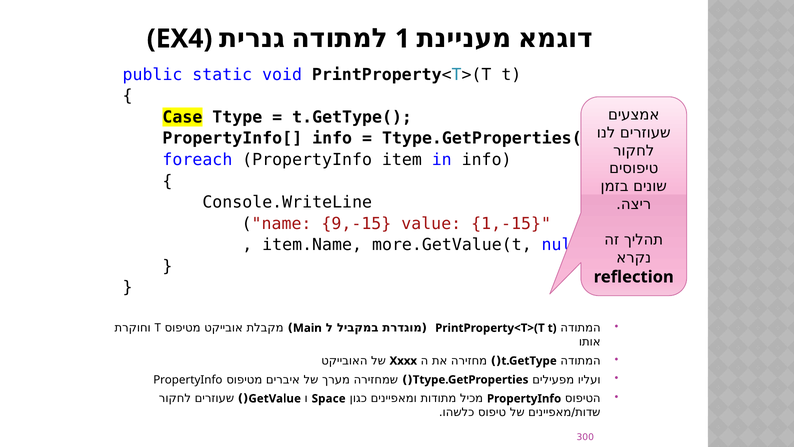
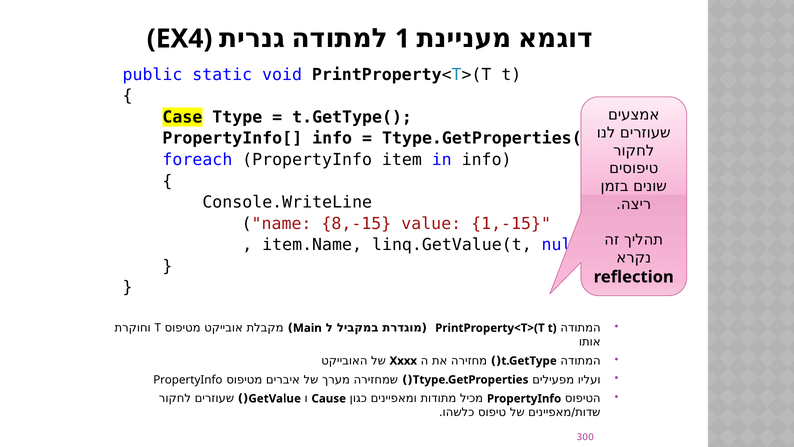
9,-15: 9,-15 -> 8,-15
more.GetValue(t: more.GetValue(t -> linq.GetValue(t
Space: Space -> Cause
